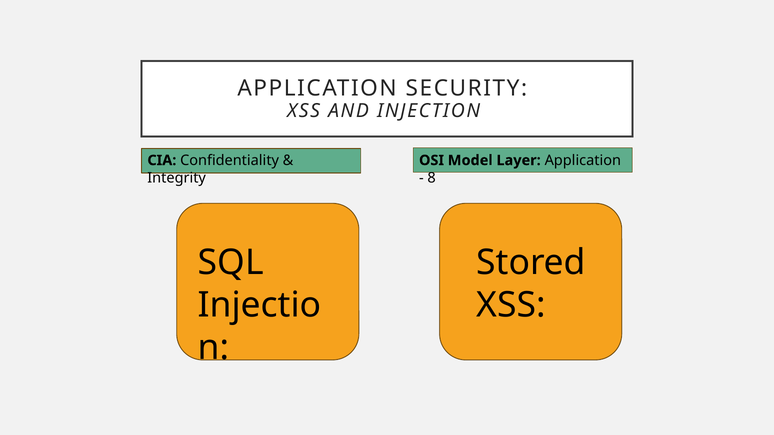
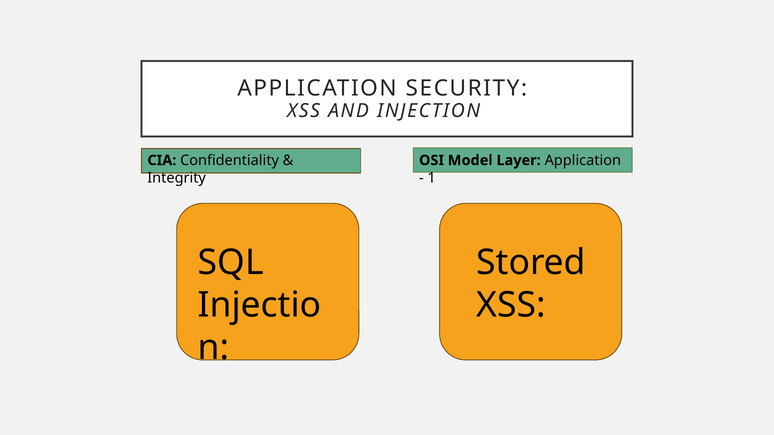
8: 8 -> 1
